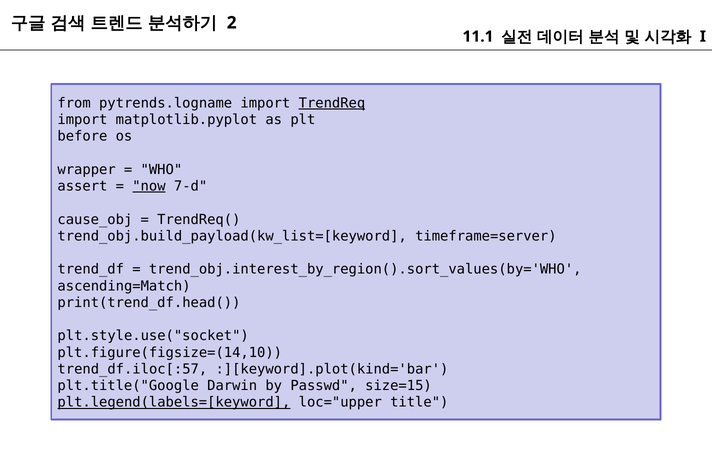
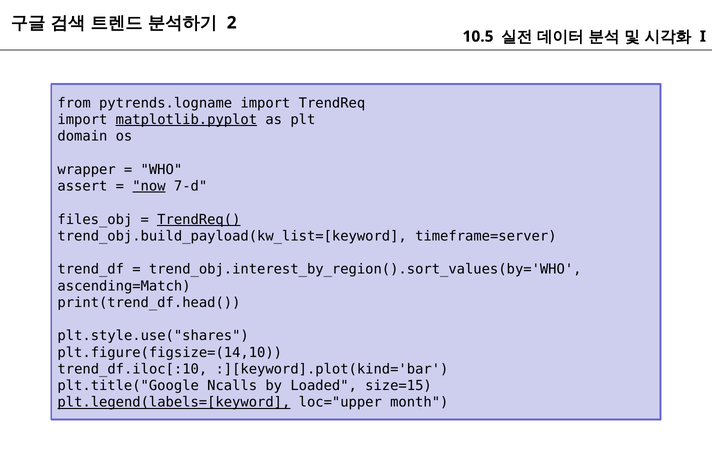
11.1: 11.1 -> 10.5
TrendReq underline: present -> none
matplotlib.pyplot underline: none -> present
before: before -> domain
cause_obj: cause_obj -> files_obj
TrendReq( underline: none -> present
plt.style.use("socket: plt.style.use("socket -> plt.style.use("shares
trend_df.iloc[:57: trend_df.iloc[:57 -> trend_df.iloc[:10
Darwin: Darwin -> Ncalls
Passwd: Passwd -> Loaded
title: title -> month
